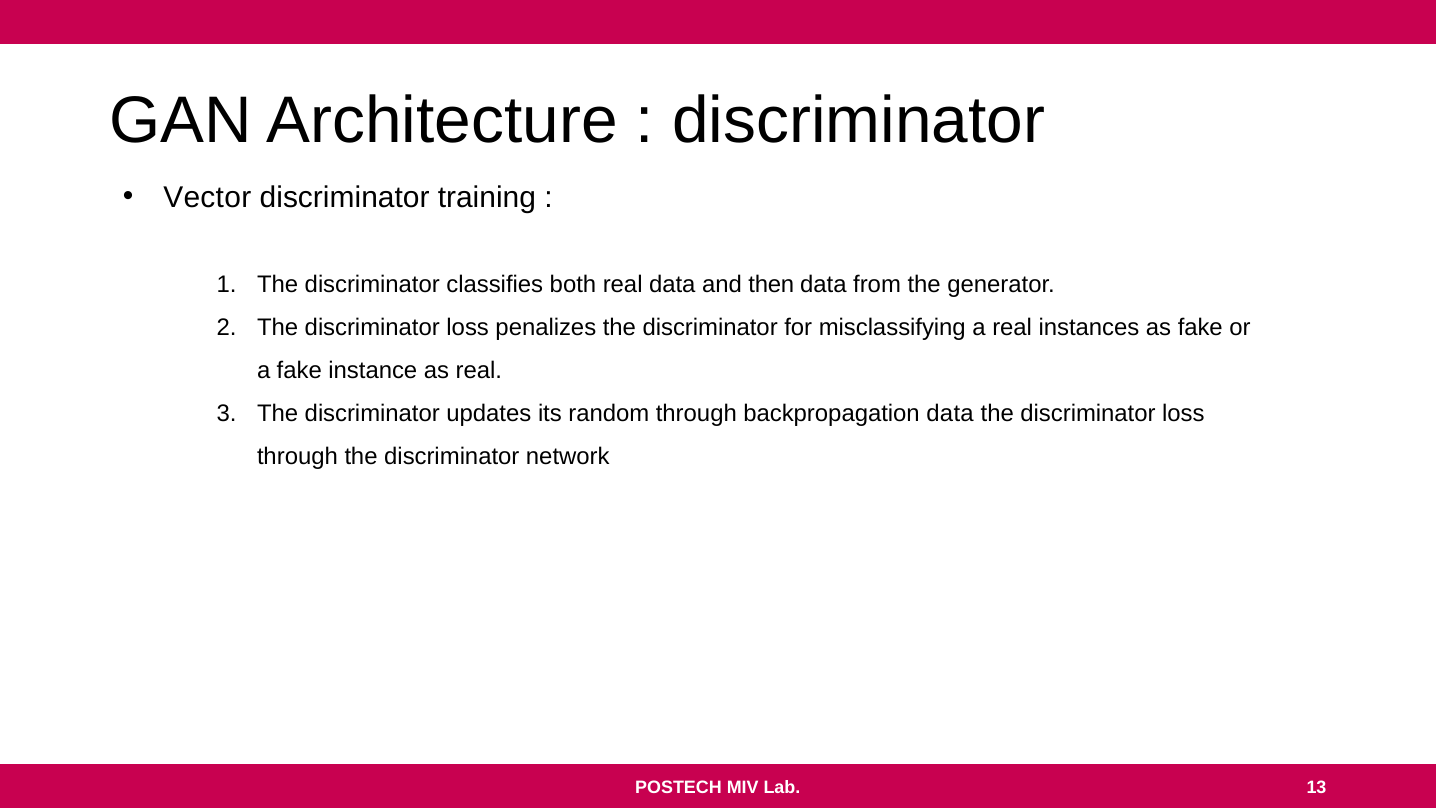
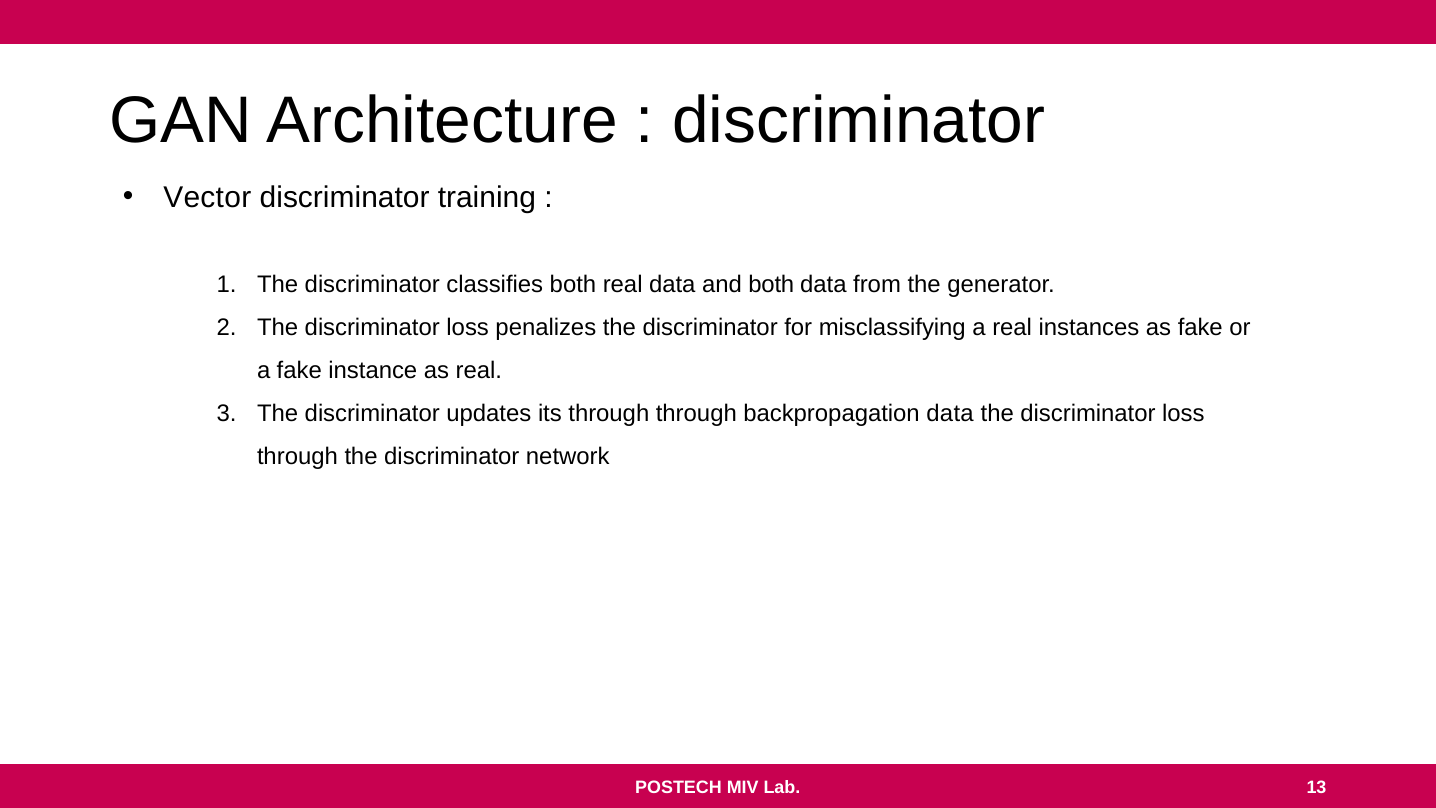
and then: then -> both
its random: random -> through
